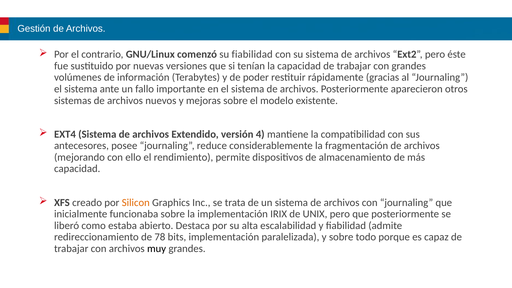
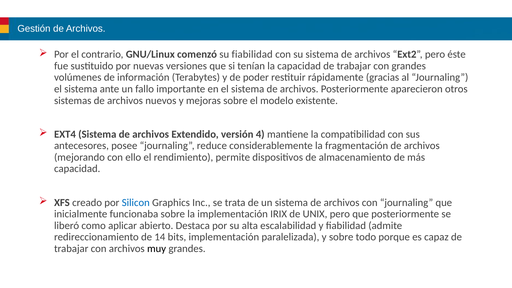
Silicon colour: orange -> blue
estaba: estaba -> aplicar
78: 78 -> 14
